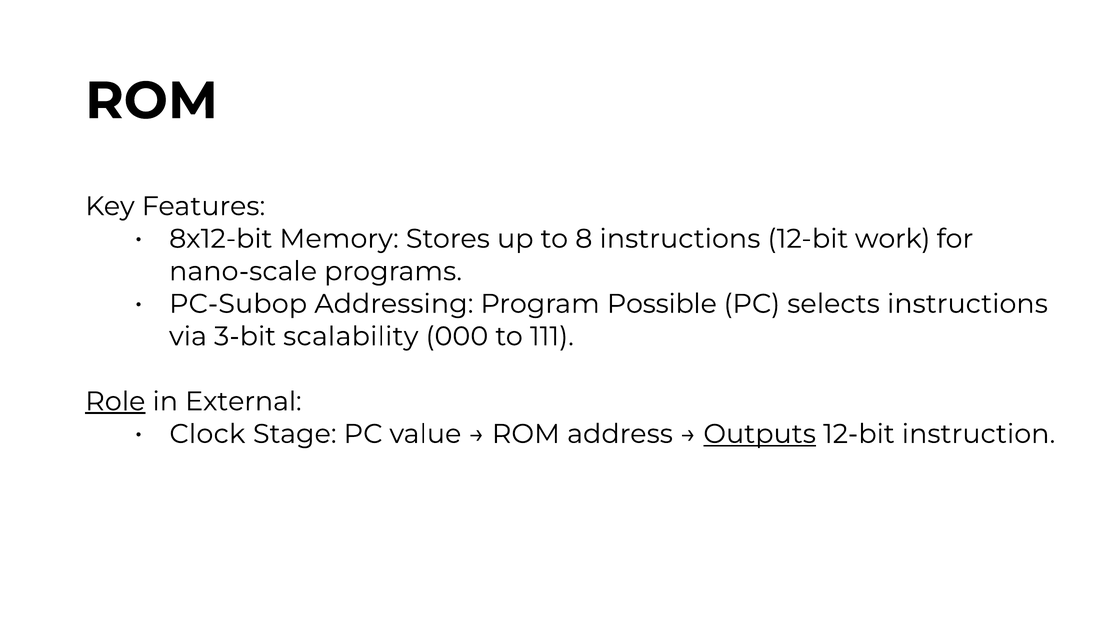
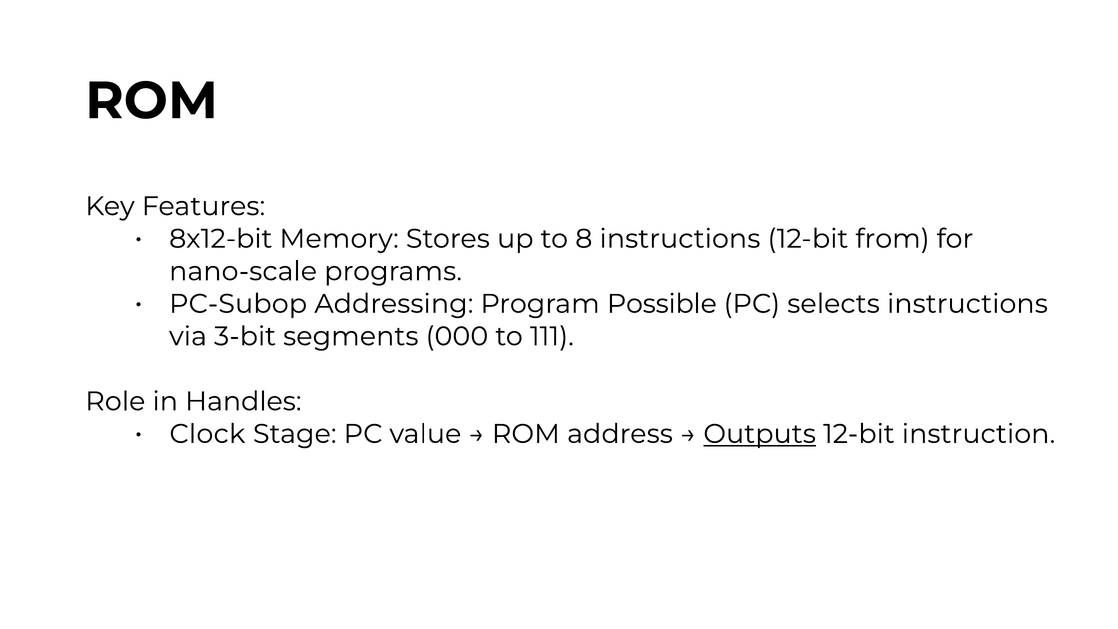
work: work -> from
scalability: scalability -> segments
Role underline: present -> none
External: External -> Handles
